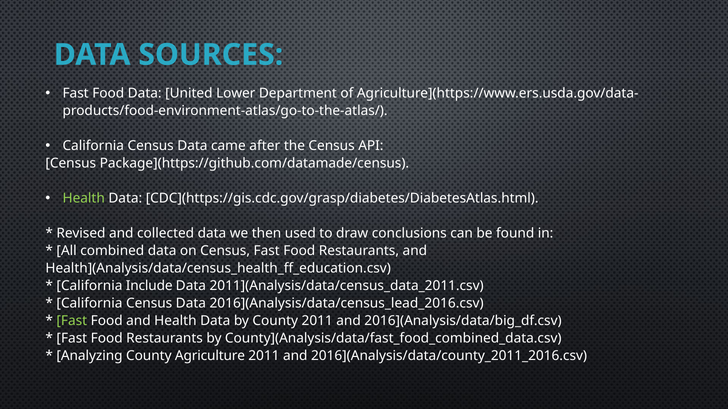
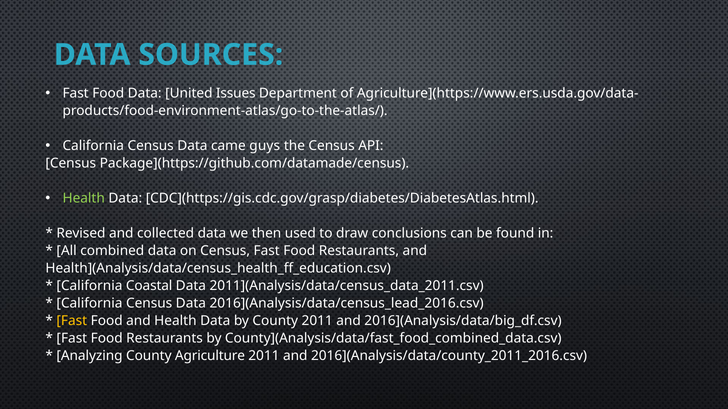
Lower: Lower -> Issues
after: after -> guys
Include: Include -> Coastal
Fast at (72, 321) colour: light green -> yellow
